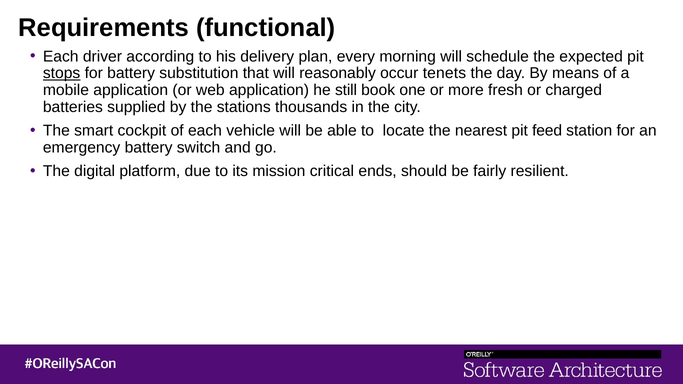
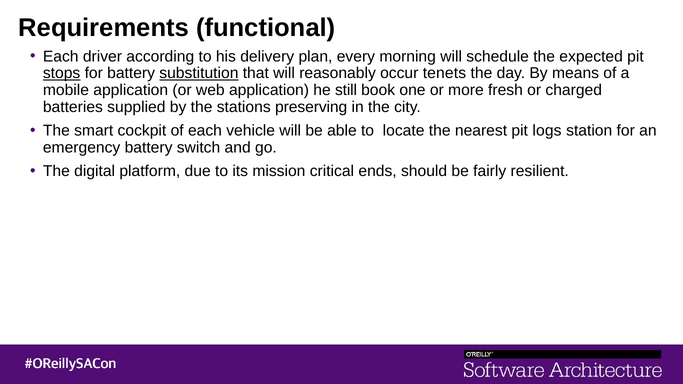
substitution underline: none -> present
thousands: thousands -> preserving
feed: feed -> logs
